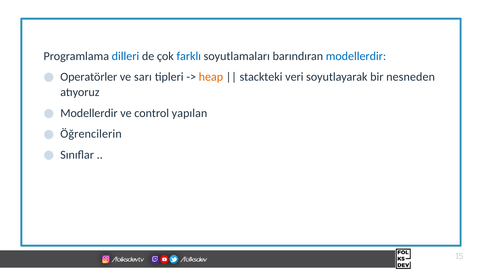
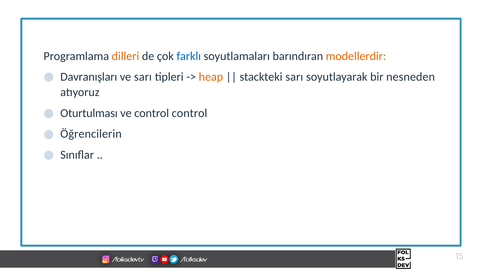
dilleri colour: blue -> orange
modellerdir at (356, 56) colour: blue -> orange
Operatörler: Operatörler -> Davranışları
stackteki veri: veri -> sarı
Modellerdir at (89, 113): Modellerdir -> Oturtulması
control yapılan: yapılan -> control
